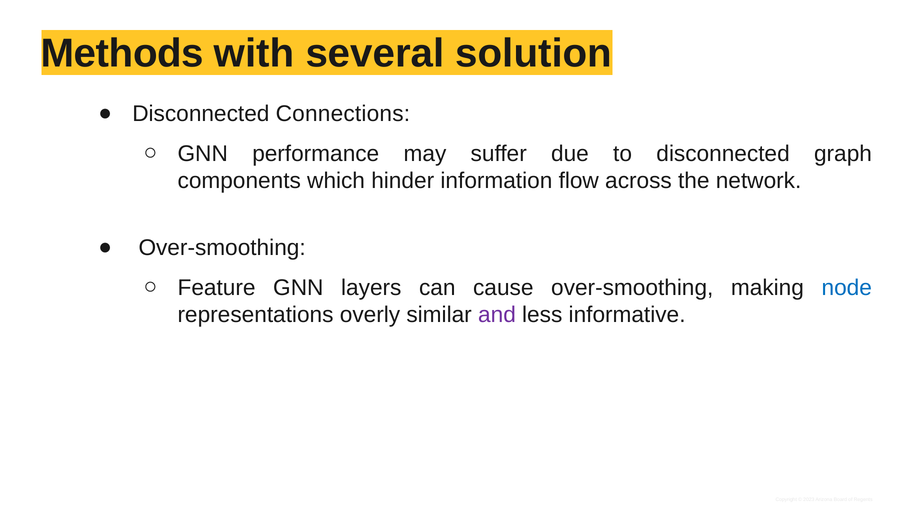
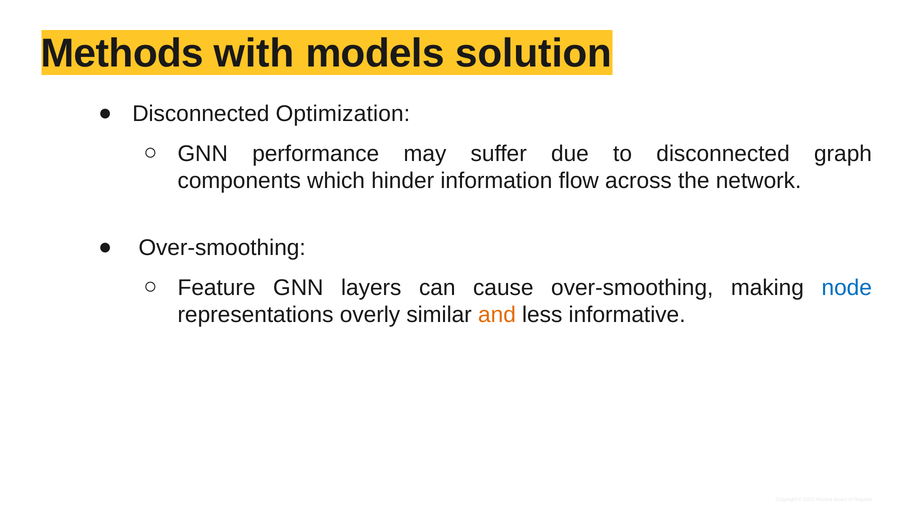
several: several -> models
Connections: Connections -> Optimization
and colour: purple -> orange
